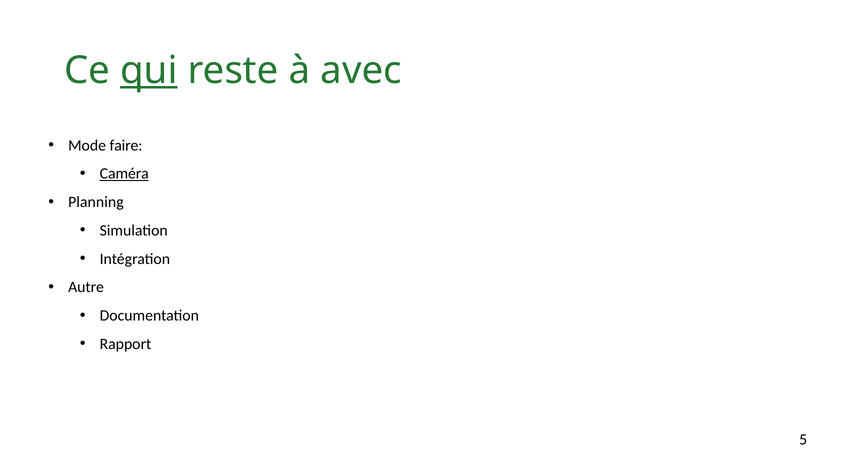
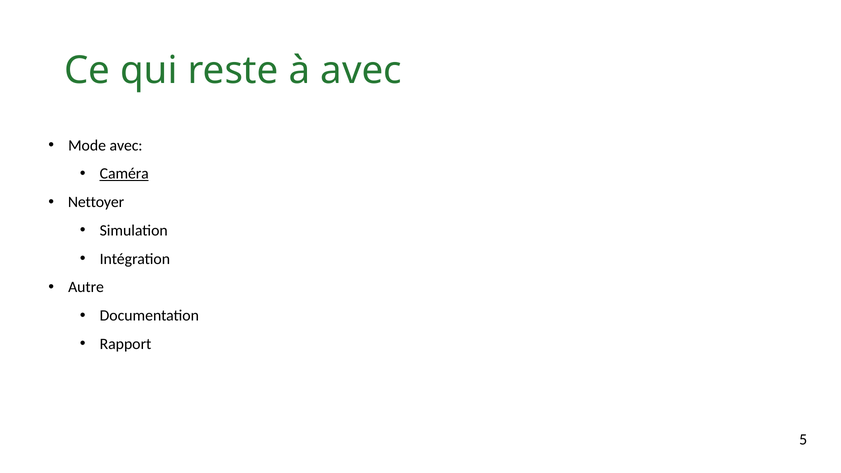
qui underline: present -> none
Mode faire: faire -> avec
Planning: Planning -> Nettoyer
